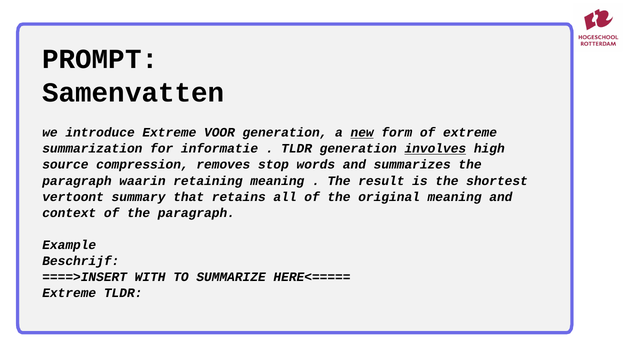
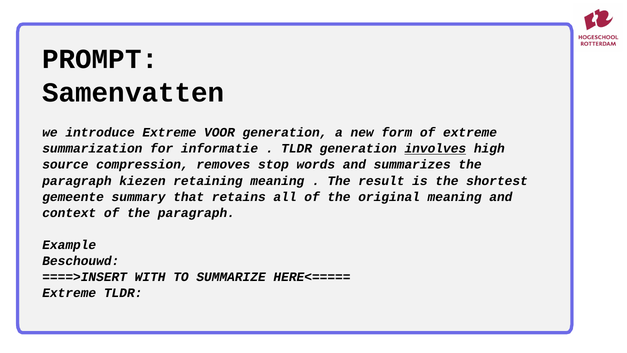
new underline: present -> none
waarin: waarin -> kiezen
vertoont: vertoont -> gemeente
Beschrijf: Beschrijf -> Beschouwd
